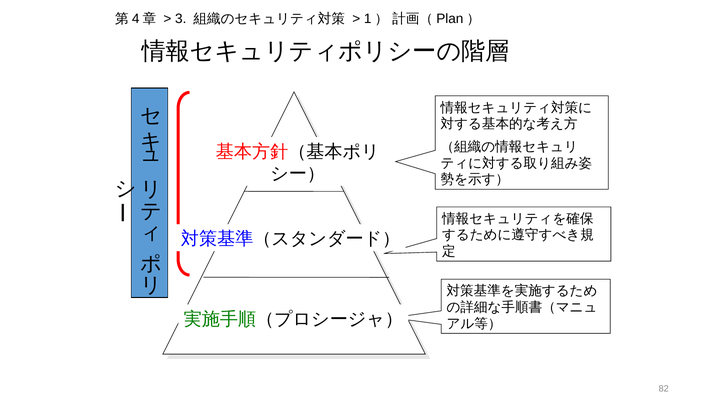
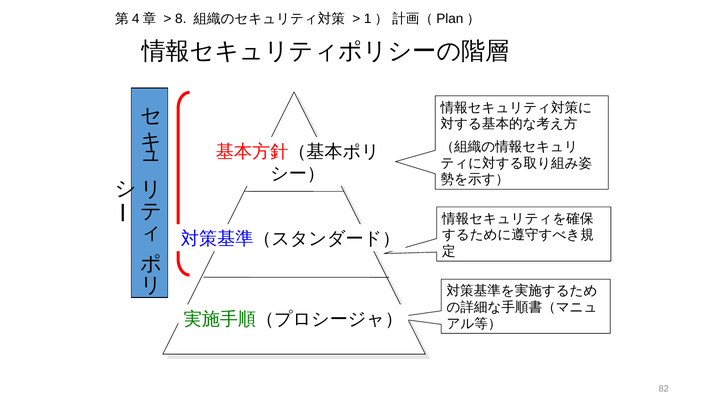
3: 3 -> 8
